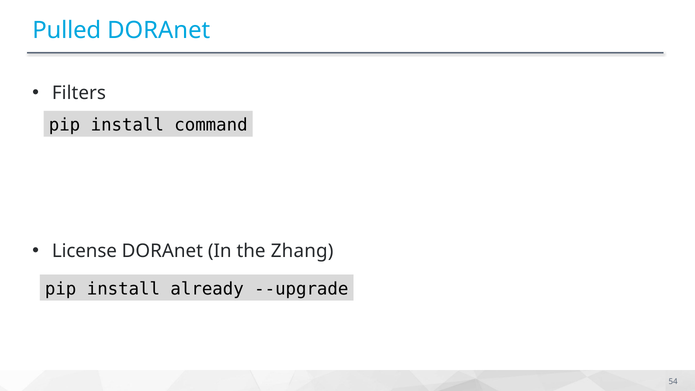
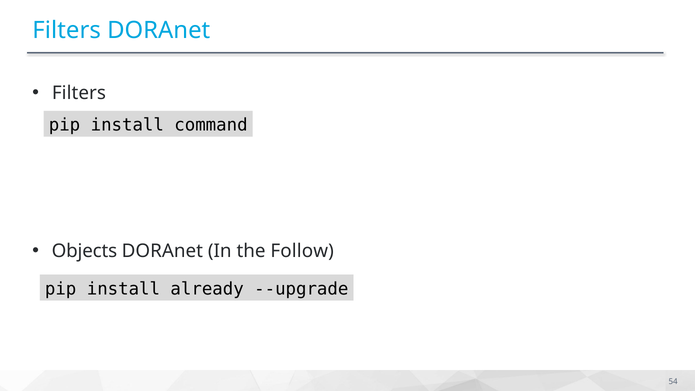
Pulled at (67, 30): Pulled -> Filters
License: License -> Objects
Zhang: Zhang -> Follow
